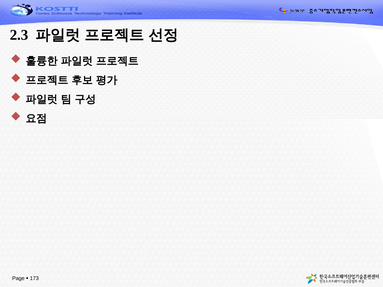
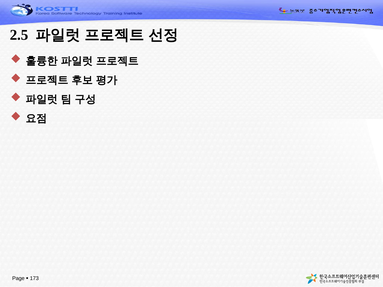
2.3: 2.3 -> 2.5
